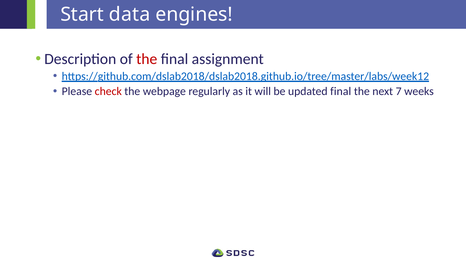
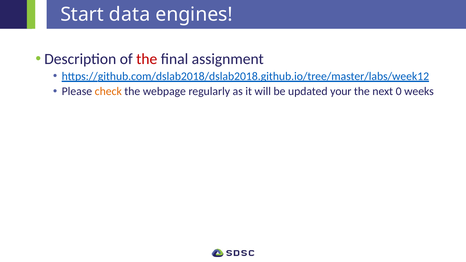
check colour: red -> orange
updated final: final -> your
7: 7 -> 0
